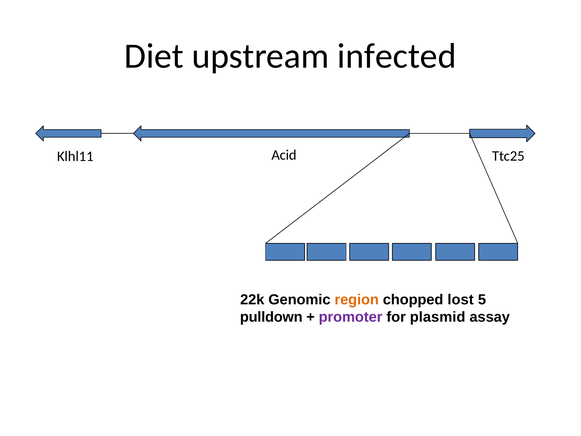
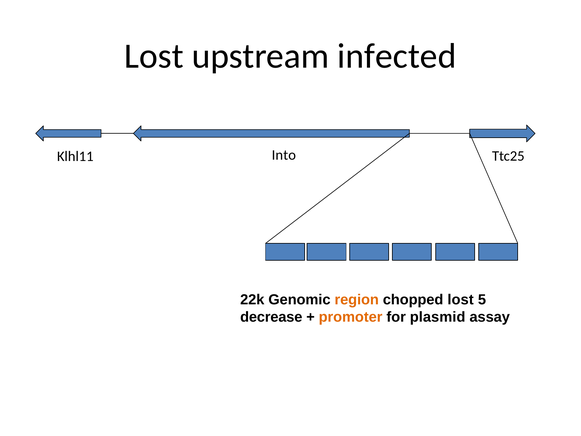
Diet at (154, 56): Diet -> Lost
Acid: Acid -> Into
pulldown: pulldown -> decrease
promoter colour: purple -> orange
